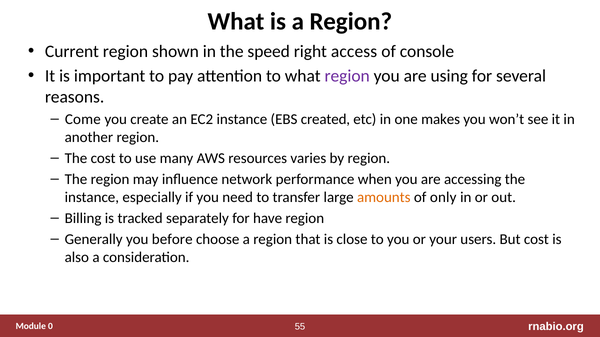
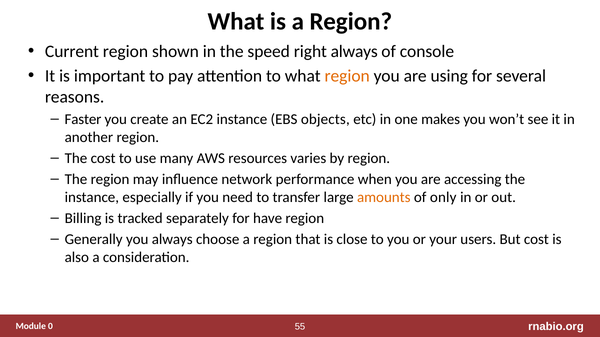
right access: access -> always
region at (347, 76) colour: purple -> orange
Come: Come -> Faster
created: created -> objects
you before: before -> always
